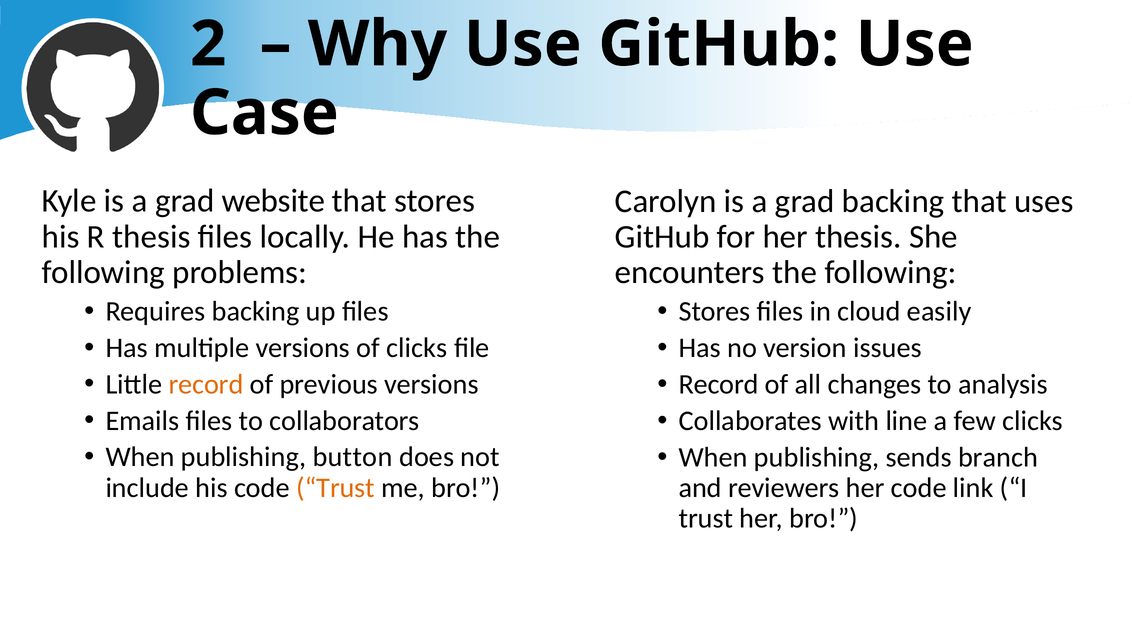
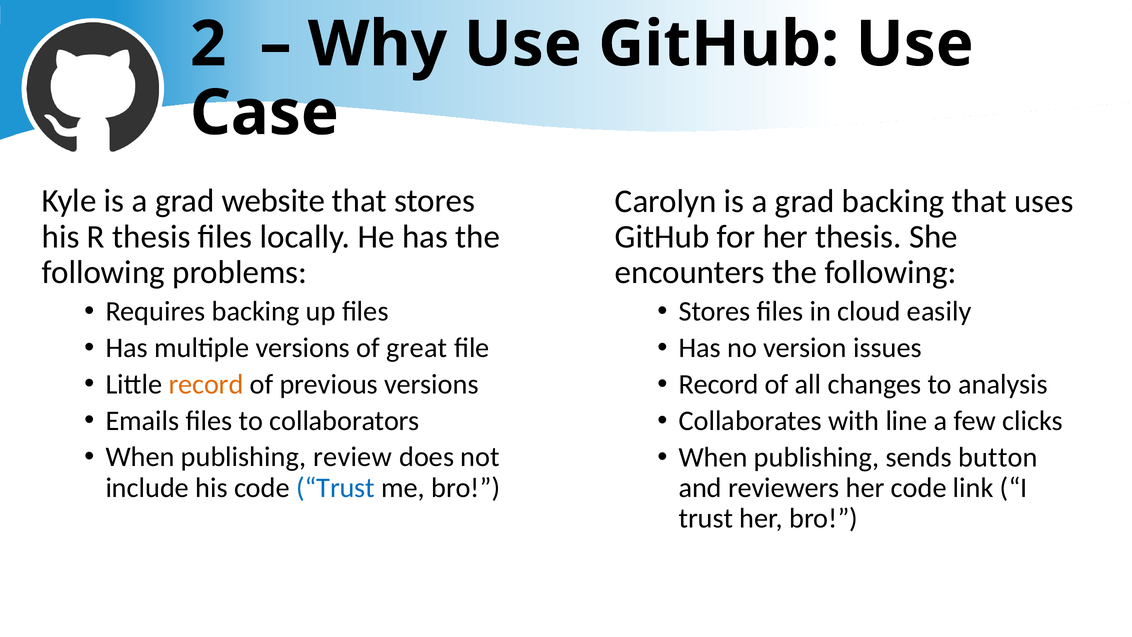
of clicks: clicks -> great
button: button -> review
branch: branch -> button
Trust at (336, 488) colour: orange -> blue
